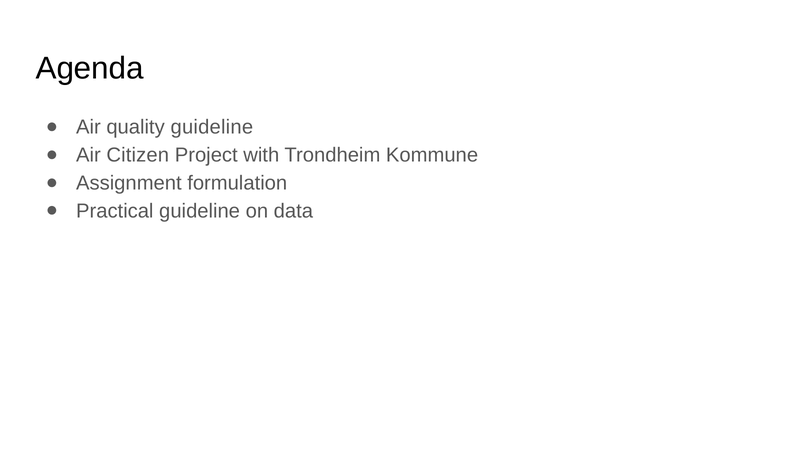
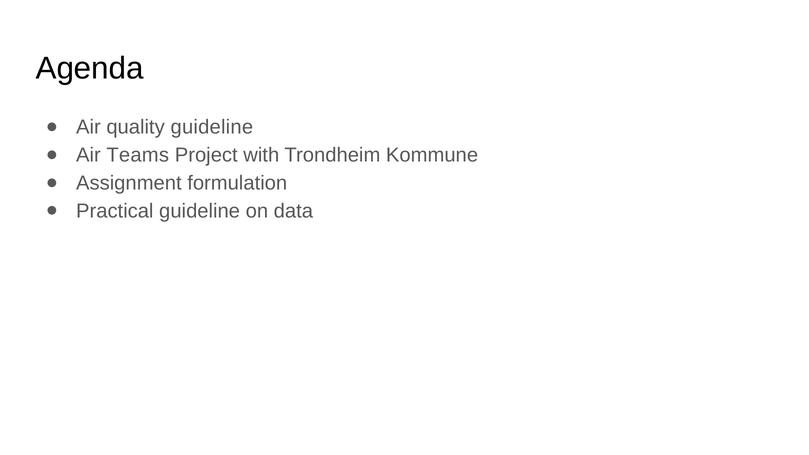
Citizen: Citizen -> Teams
